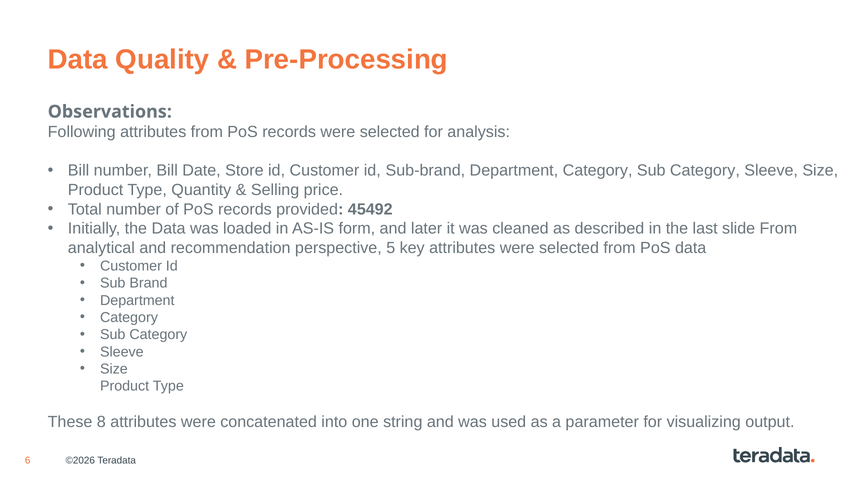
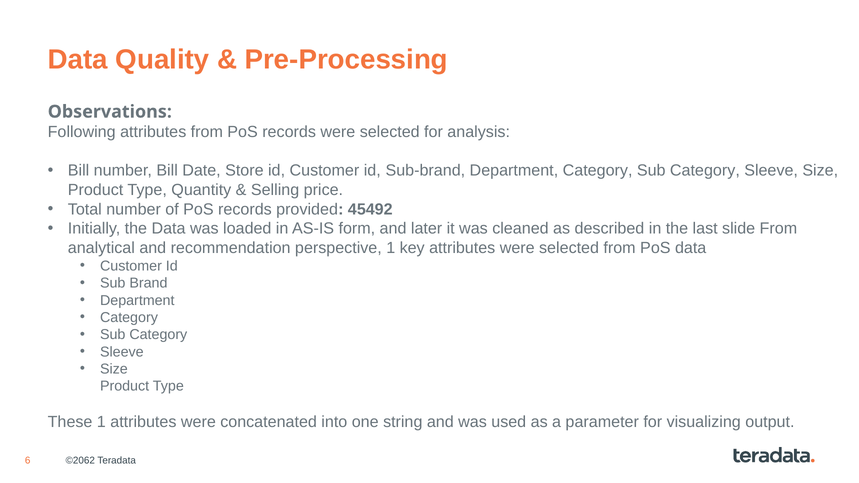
perspective 5: 5 -> 1
These 8: 8 -> 1
©2026: ©2026 -> ©2062
